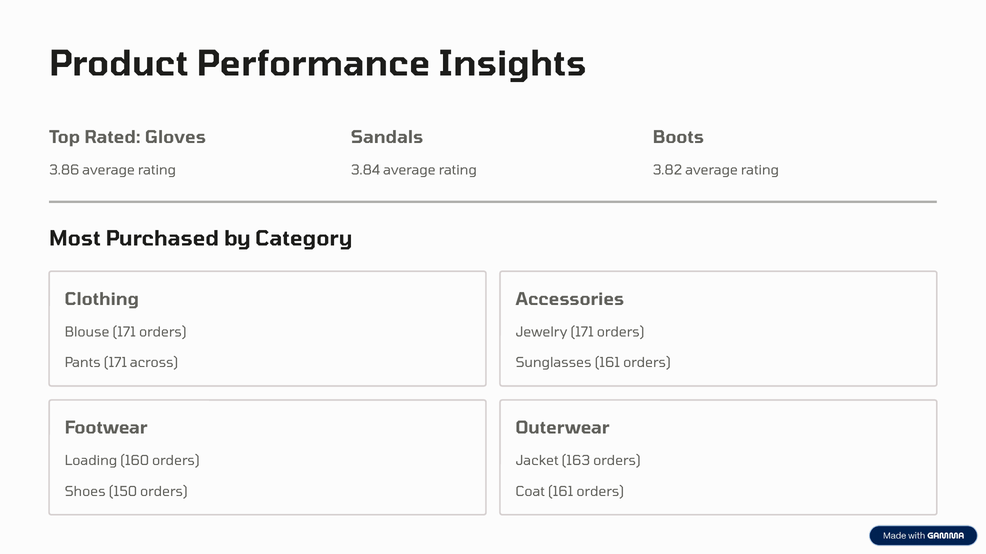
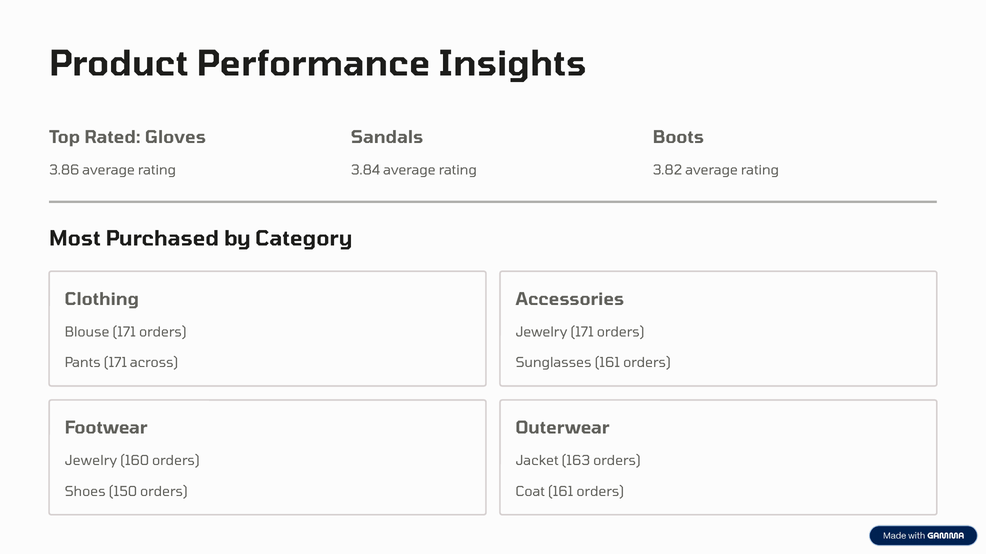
Loading at (91, 461): Loading -> Jewelry
